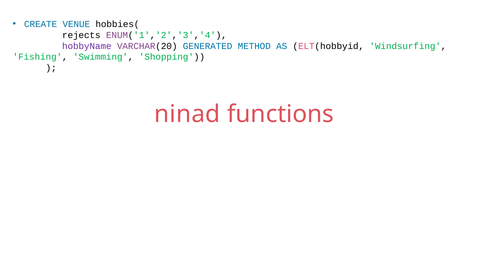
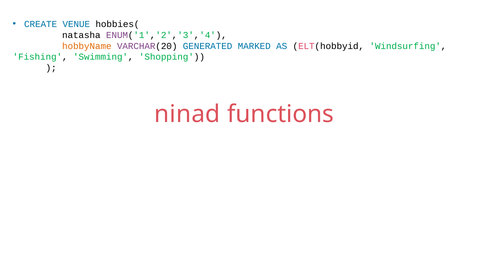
rejects: rejects -> natasha
hobbyName colour: purple -> orange
METHOD: METHOD -> MARKED
